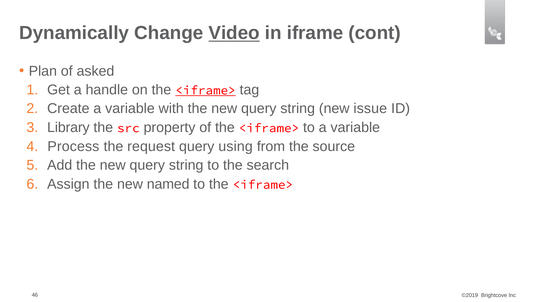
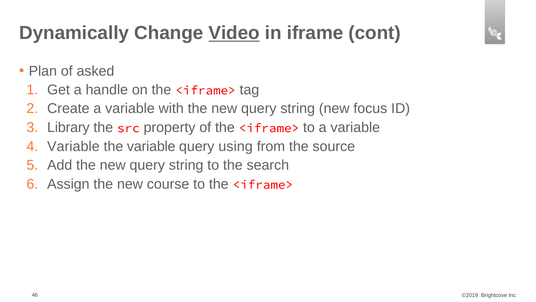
<iframe> at (205, 90) underline: present -> none
issue: issue -> focus
Process at (73, 146): Process -> Variable
the request: request -> variable
named: named -> course
